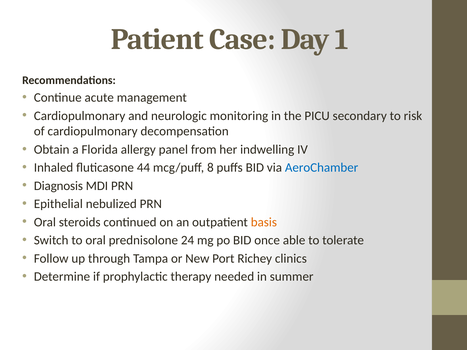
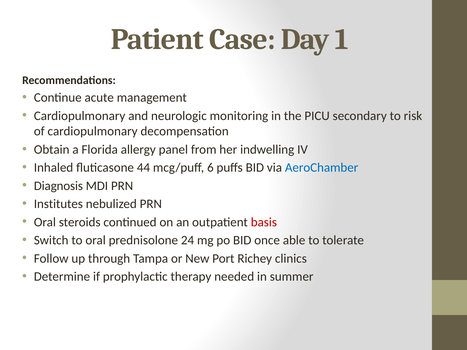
8: 8 -> 6
Epithelial: Epithelial -> Institutes
basis colour: orange -> red
